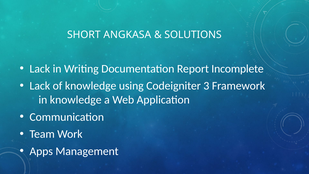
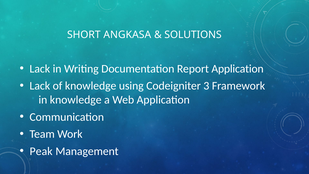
Report Incomplete: Incomplete -> Application
Apps: Apps -> Peak
